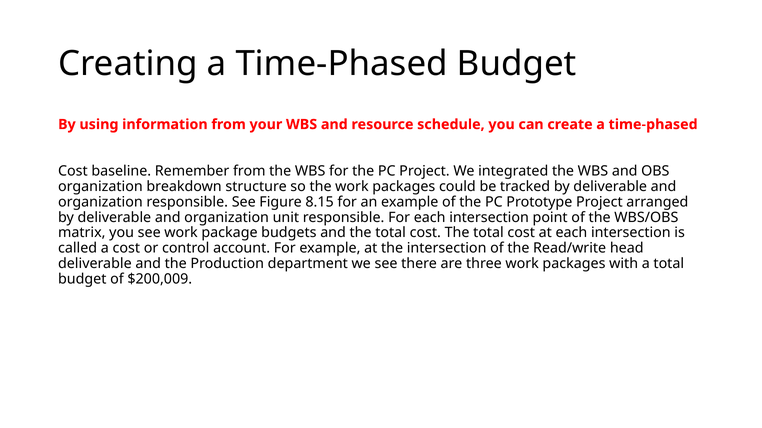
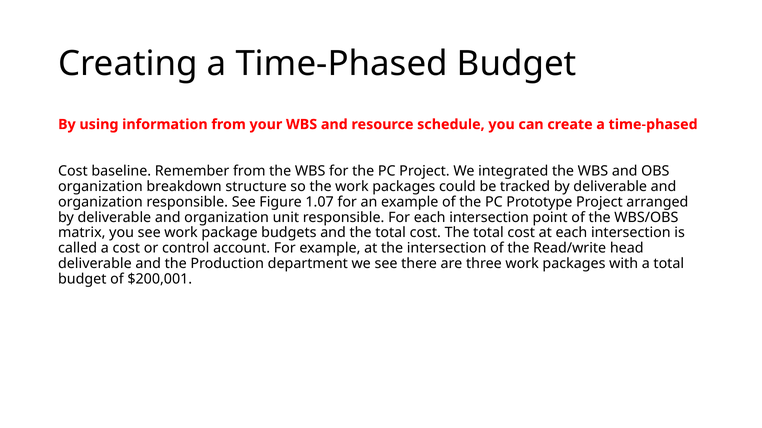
8.15: 8.15 -> 1.07
$200,009: $200,009 -> $200,001
